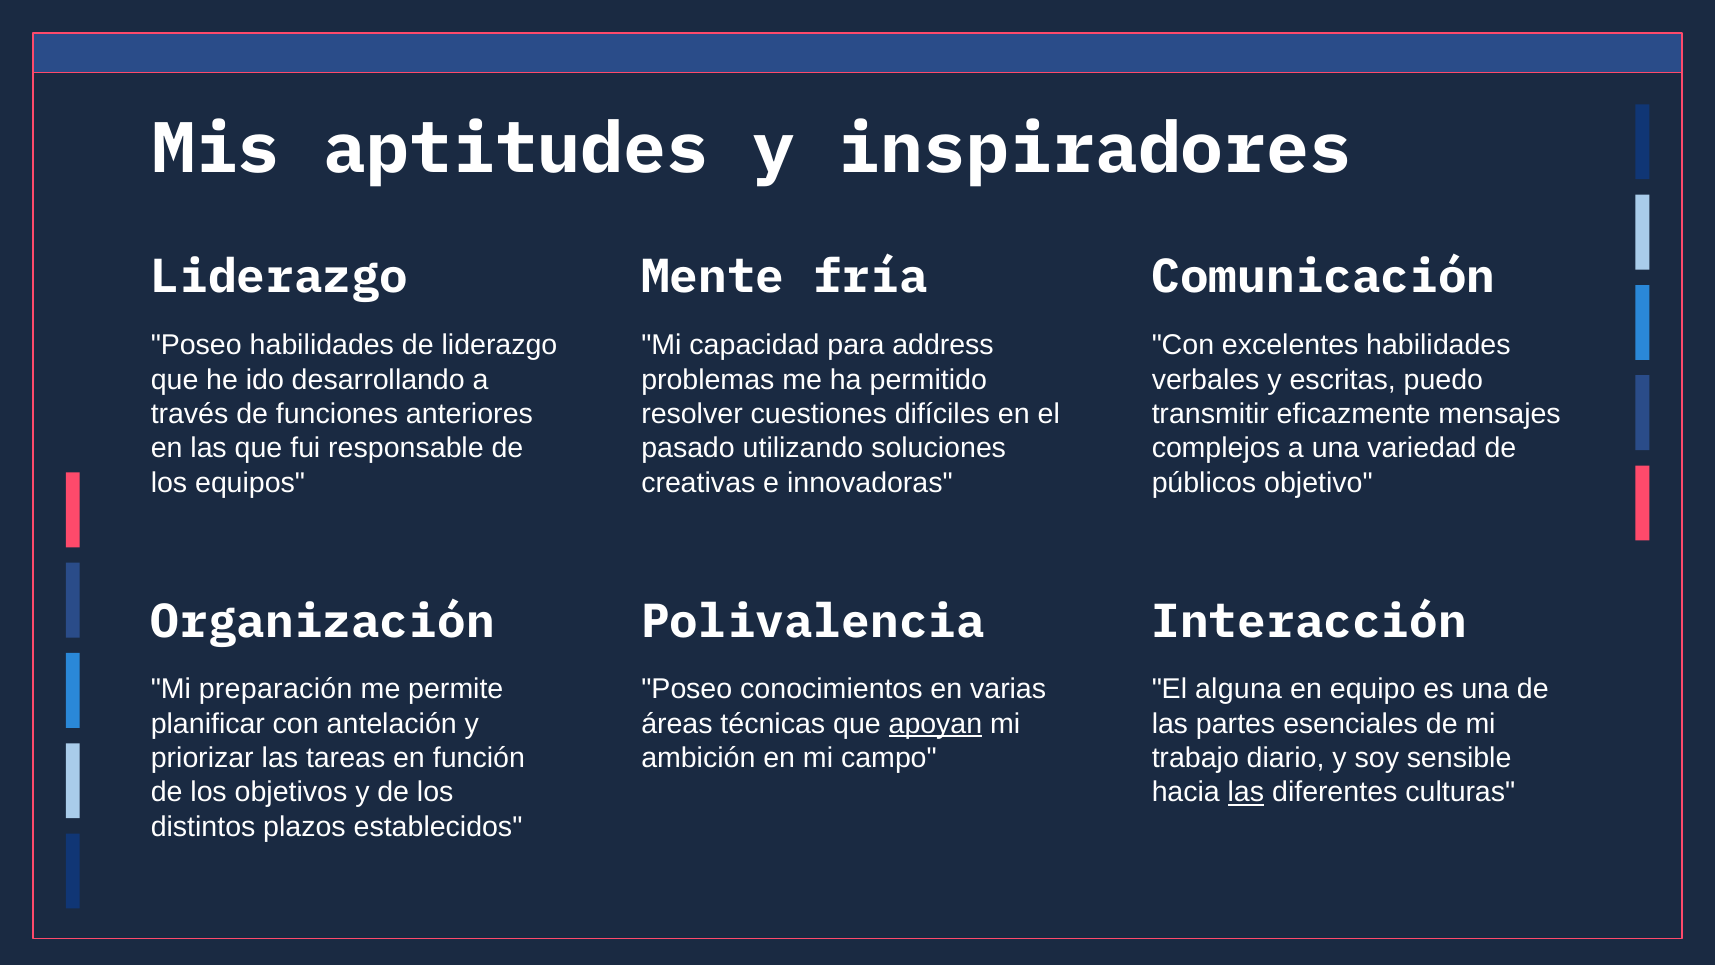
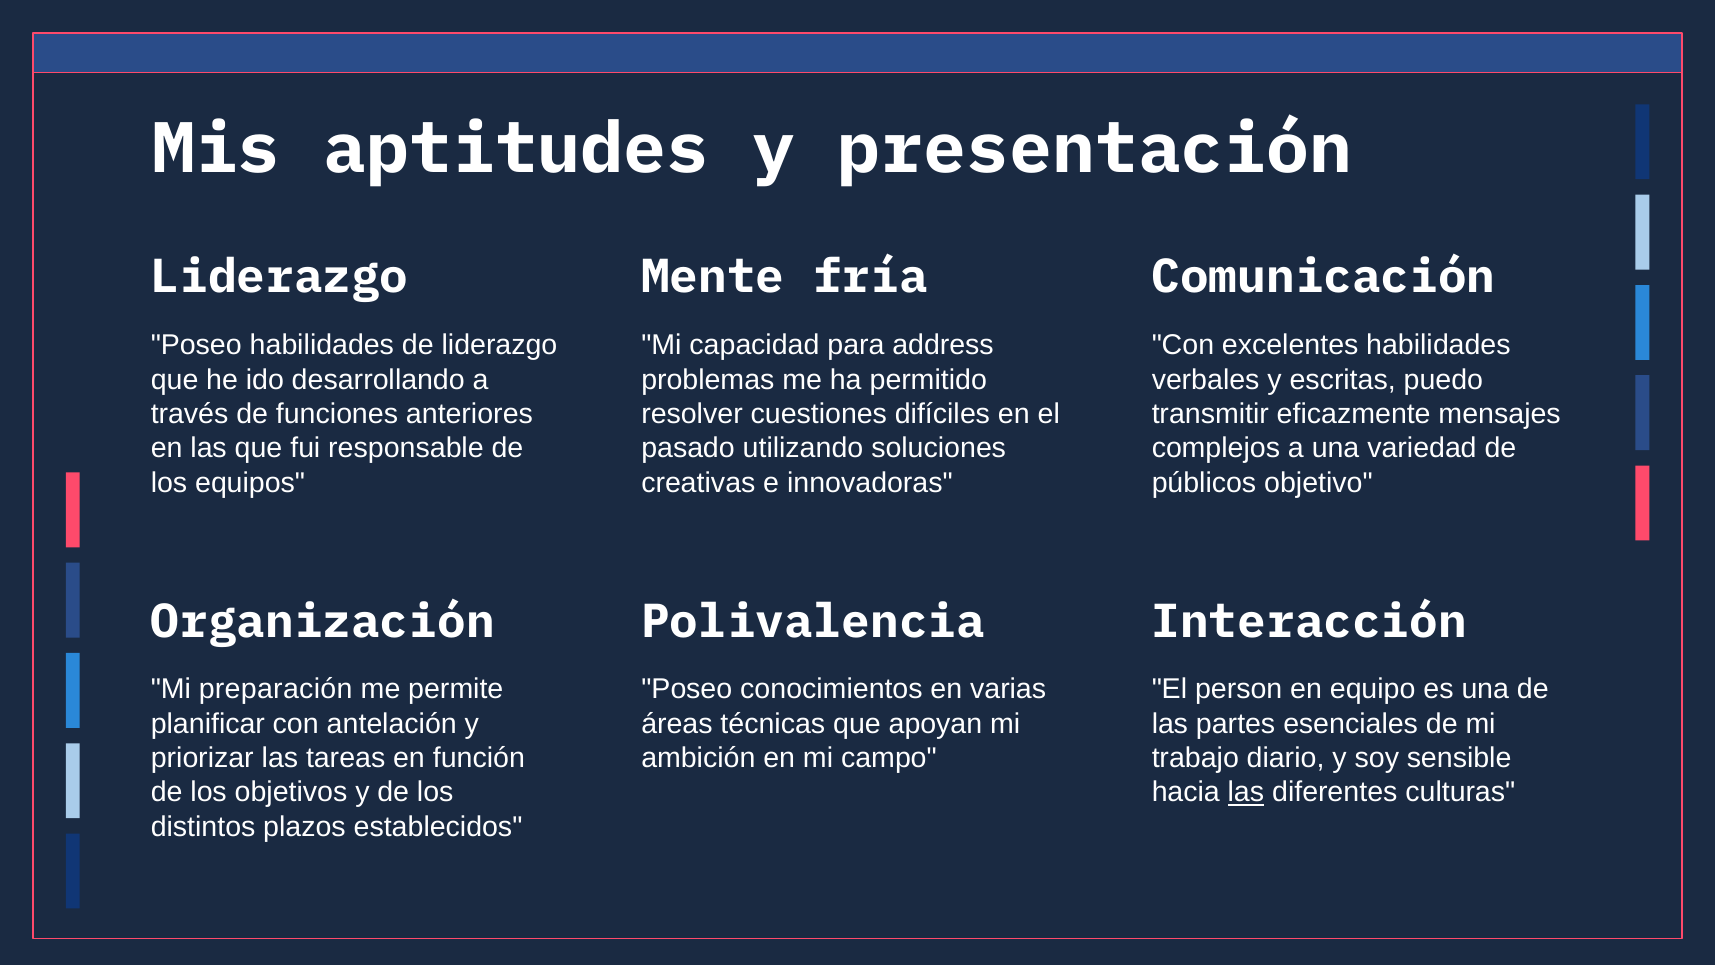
inspiradores: inspiradores -> presentación
alguna: alguna -> person
apoyan underline: present -> none
